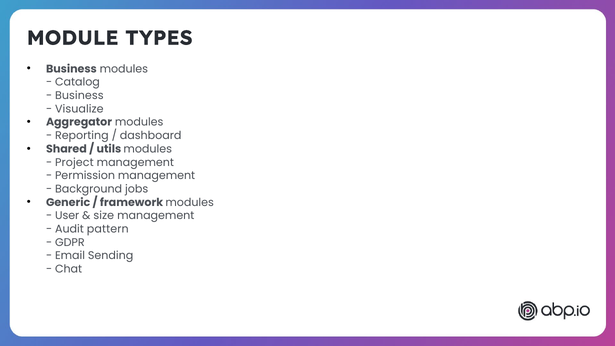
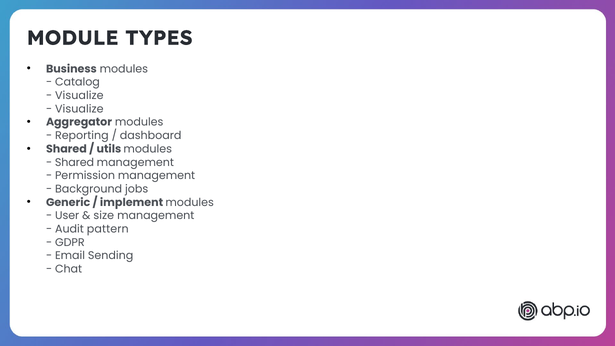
Business at (79, 96): Business -> Visualize
Project at (74, 162): Project -> Shared
framework: framework -> implement
